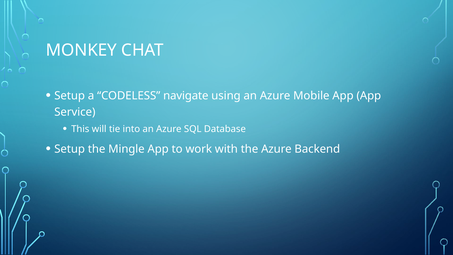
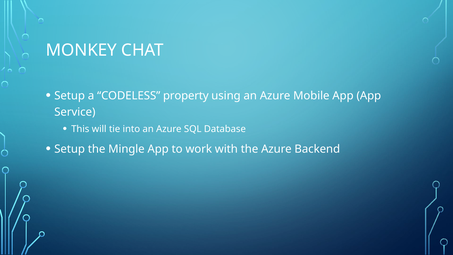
navigate: navigate -> property
